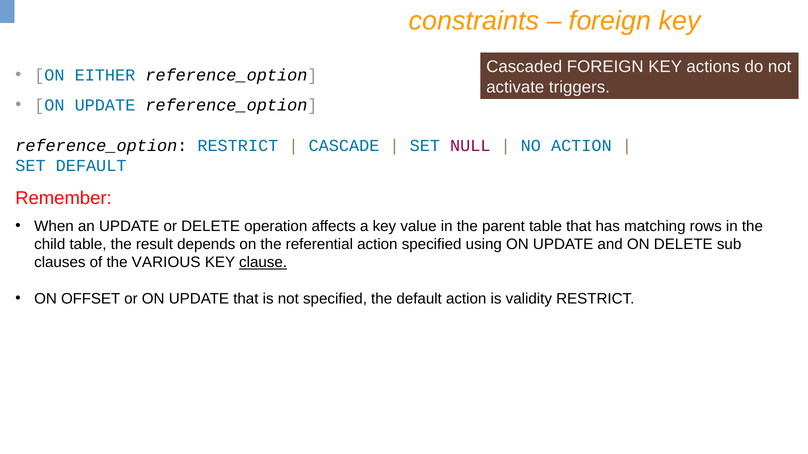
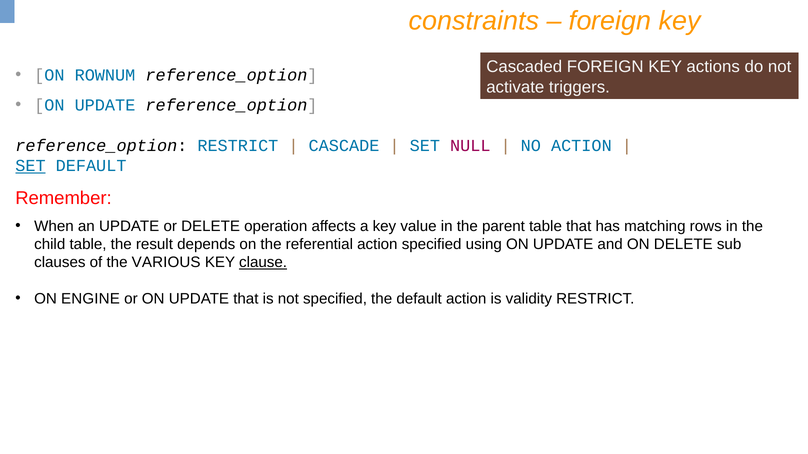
EITHER: EITHER -> ROWNUM
SET at (30, 166) underline: none -> present
OFFSET: OFFSET -> ENGINE
